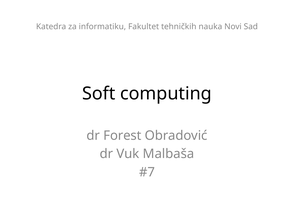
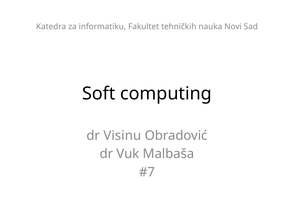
Forest: Forest -> Visinu
